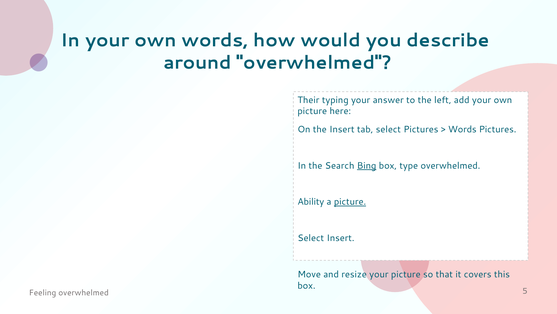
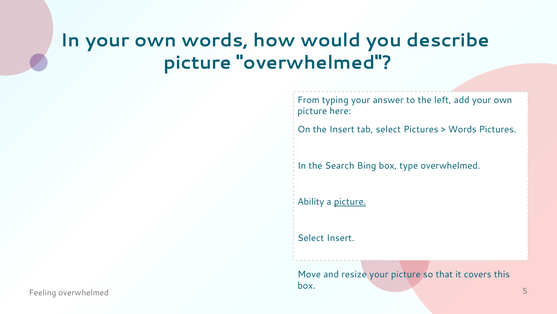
around at (197, 63): around -> picture
Their: Their -> From
Bing underline: present -> none
